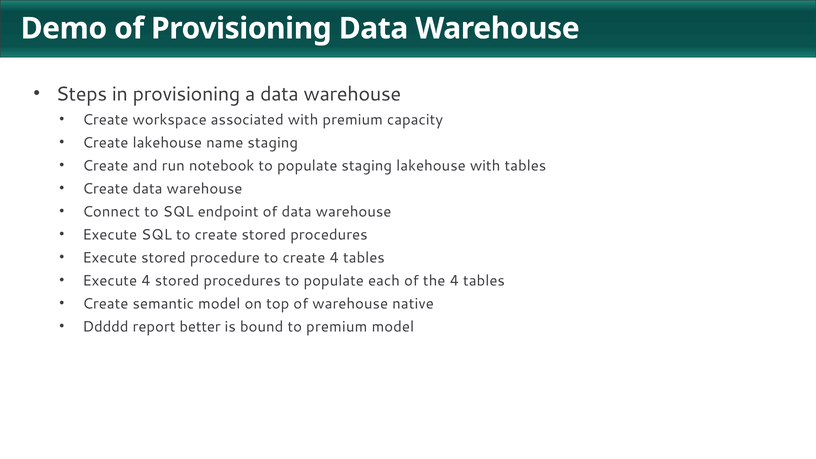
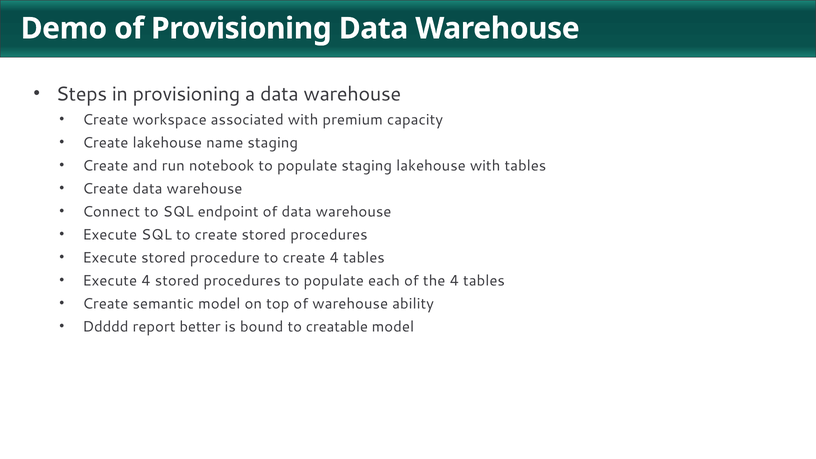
native: native -> ability
to premium: premium -> creatable
